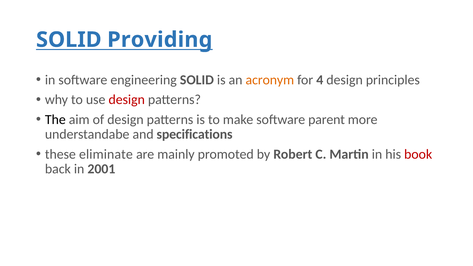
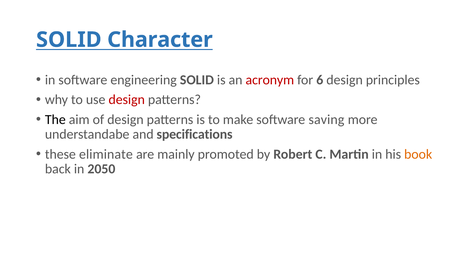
Providing: Providing -> Character
acronym colour: orange -> red
4: 4 -> 6
parent: parent -> saving
book colour: red -> orange
2001: 2001 -> 2050
